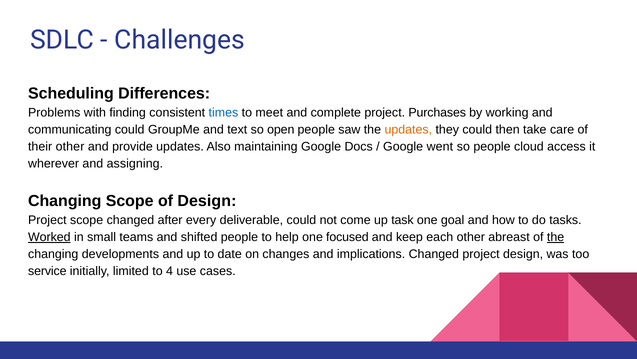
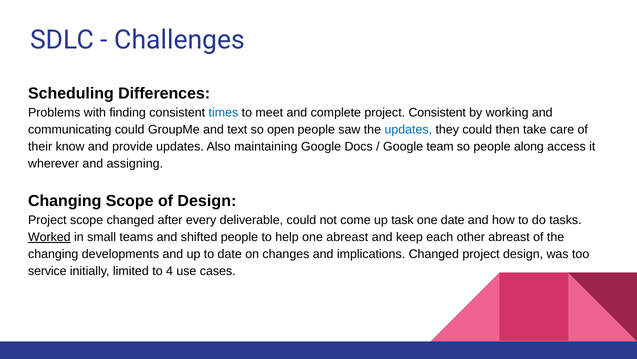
project Purchases: Purchases -> Consistent
updates at (408, 129) colour: orange -> blue
their other: other -> know
went: went -> team
cloud: cloud -> along
one goal: goal -> date
one focused: focused -> abreast
the at (556, 237) underline: present -> none
